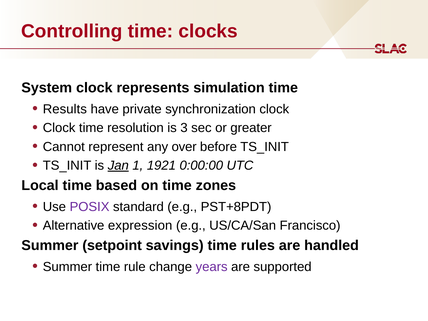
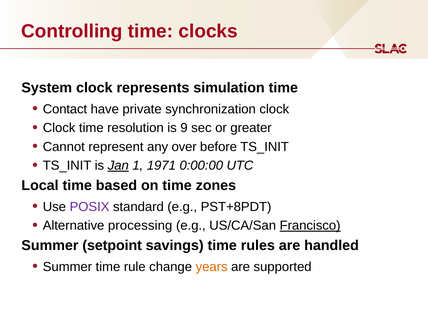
Results: Results -> Contact
3: 3 -> 9
1921: 1921 -> 1971
expression: expression -> processing
Francisco underline: none -> present
years colour: purple -> orange
